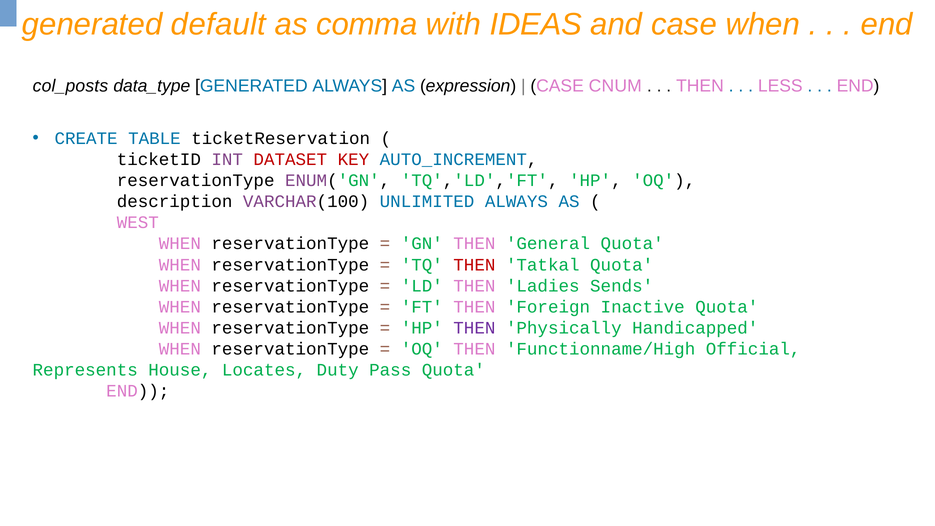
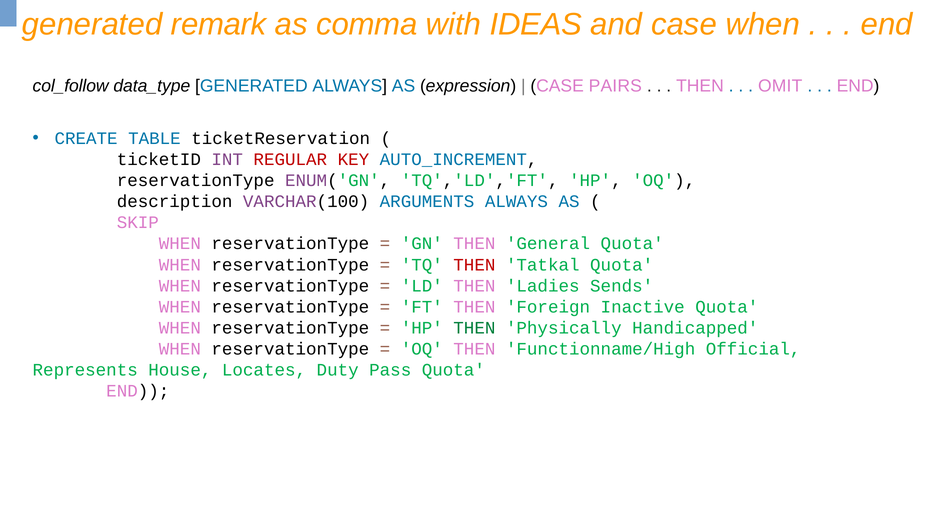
default: default -> remark
col_posts: col_posts -> col_follow
CNUM: CNUM -> PAIRS
LESS: LESS -> OMIT
DATASET: DATASET -> REGULAR
UNLIMITED: UNLIMITED -> ARGUMENTS
WEST: WEST -> SKIP
THEN at (474, 328) colour: purple -> green
